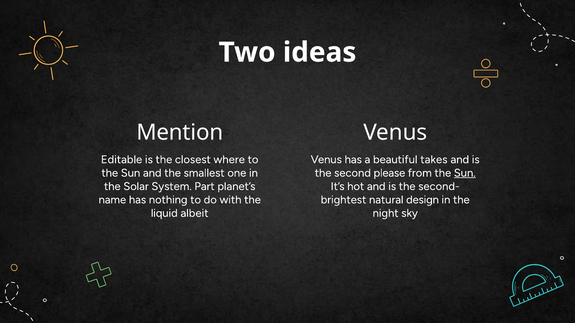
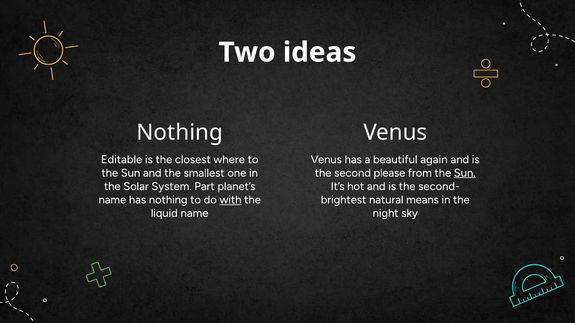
Mention at (180, 133): Mention -> Nothing
takes: takes -> again
with underline: none -> present
design: design -> means
liquid albeit: albeit -> name
